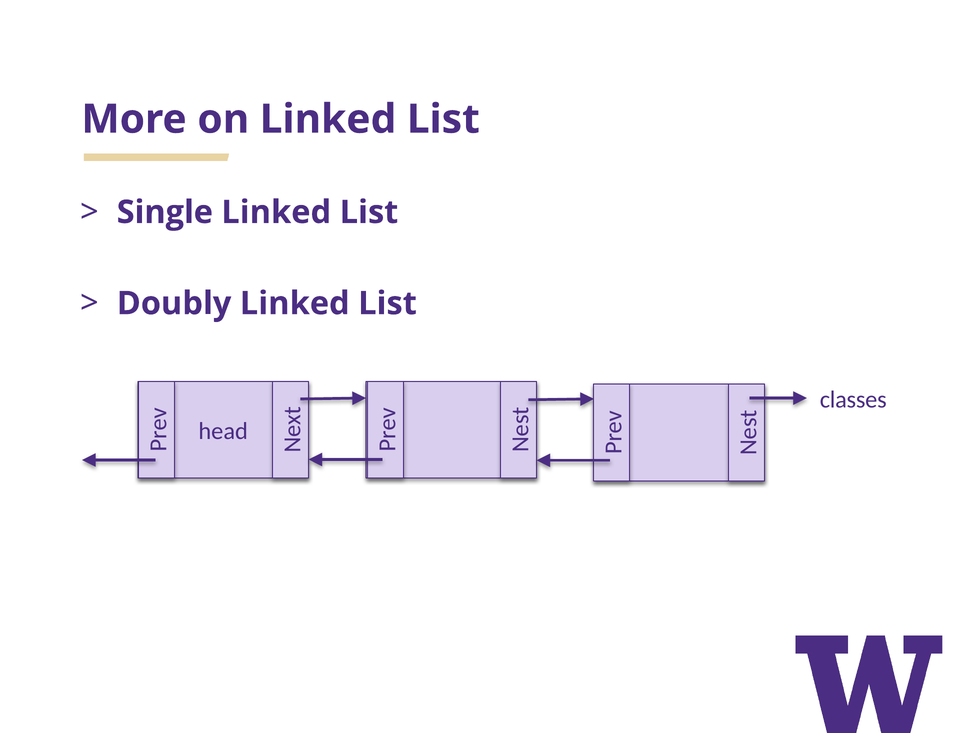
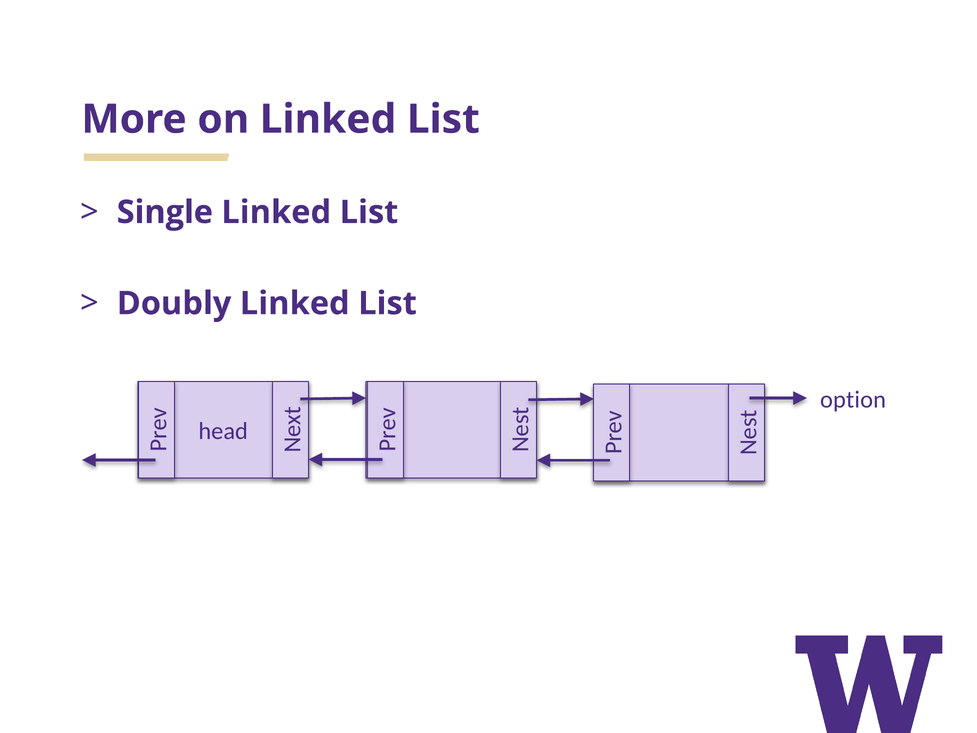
classes: classes -> option
